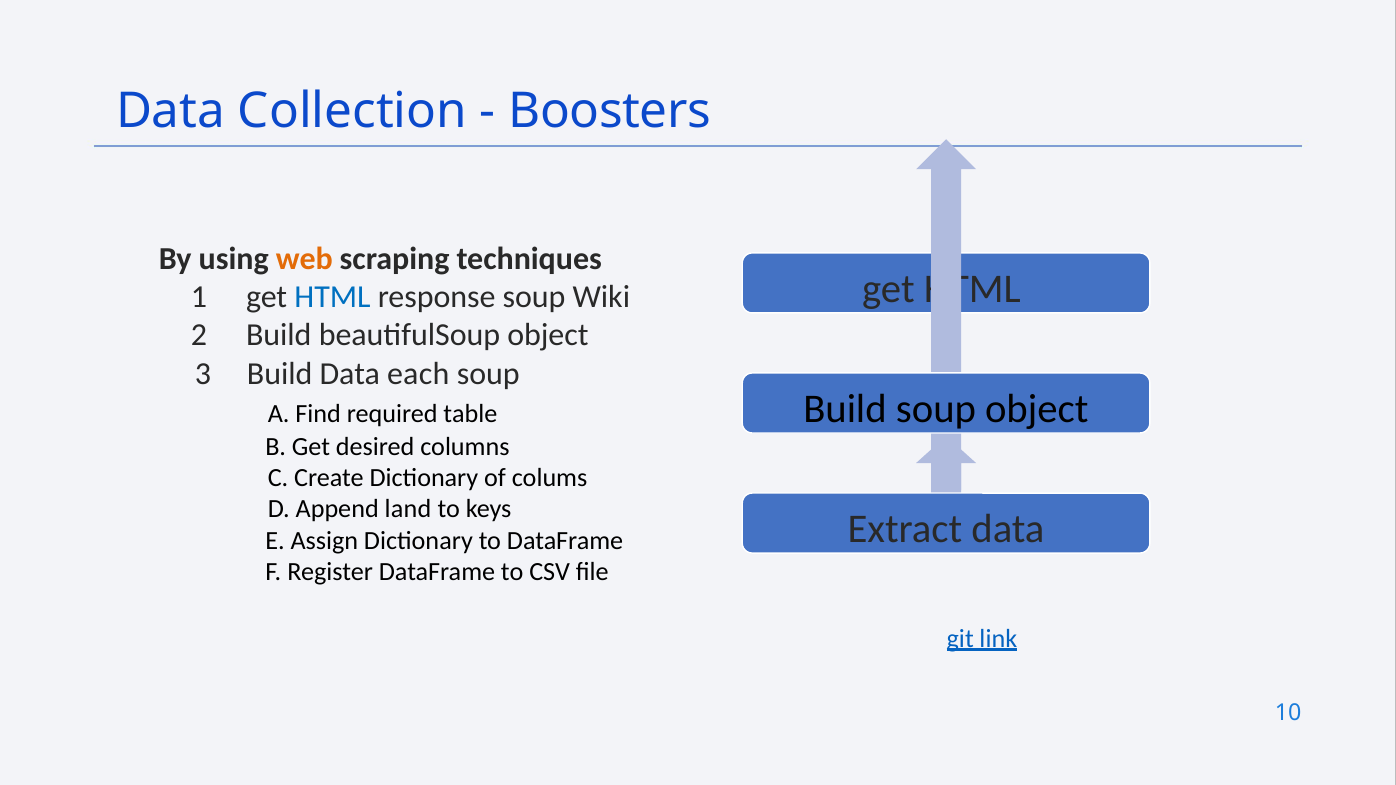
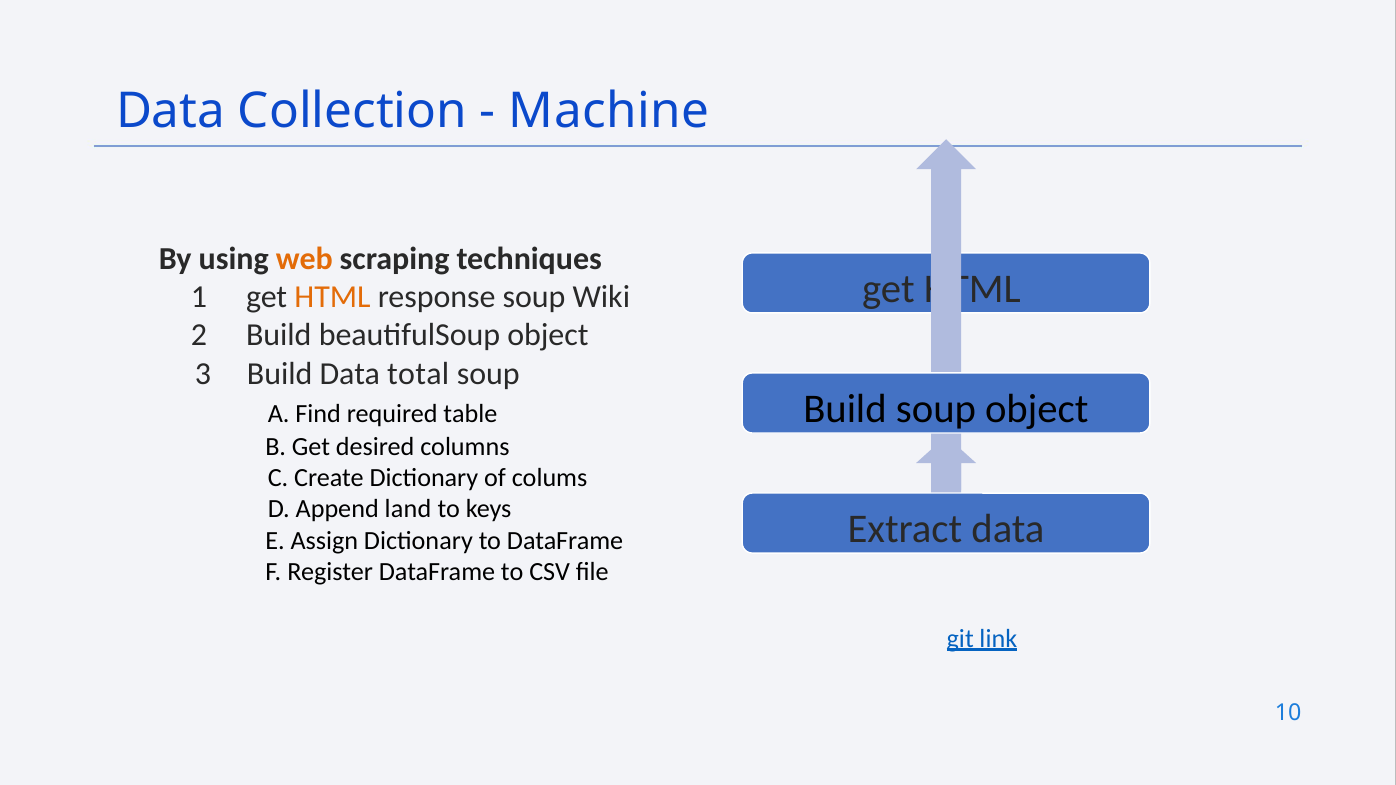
Boosters: Boosters -> Machine
HTML at (333, 297) colour: blue -> orange
each: each -> total
